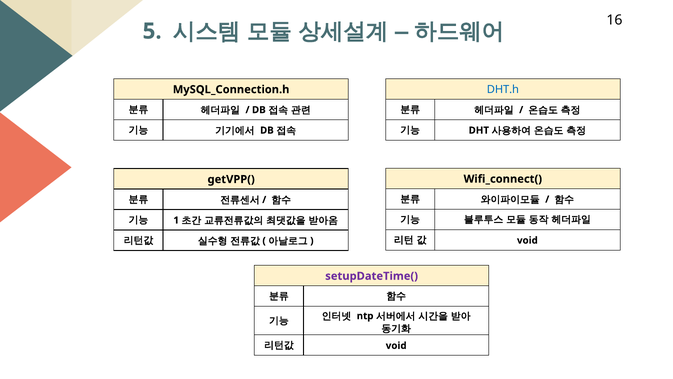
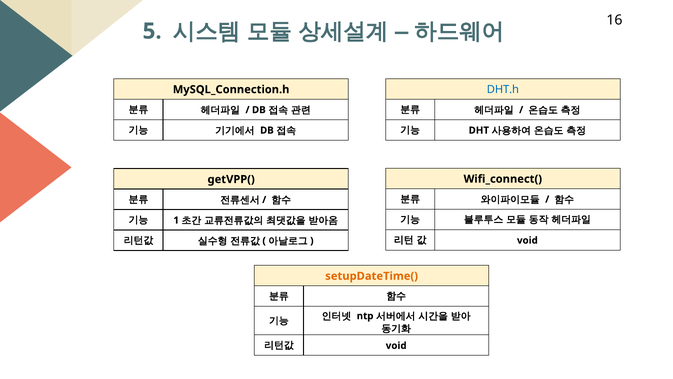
setupDateTime( colour: purple -> orange
